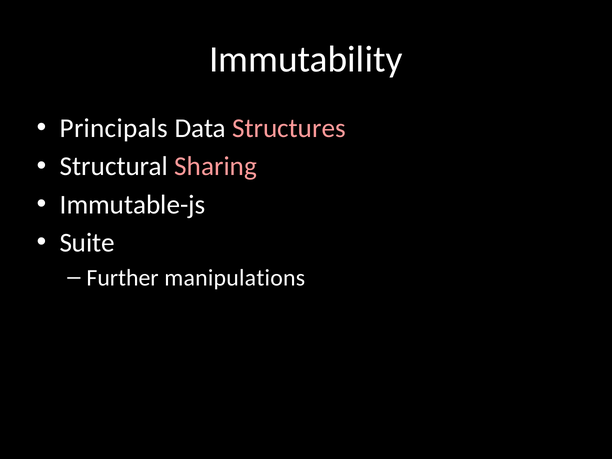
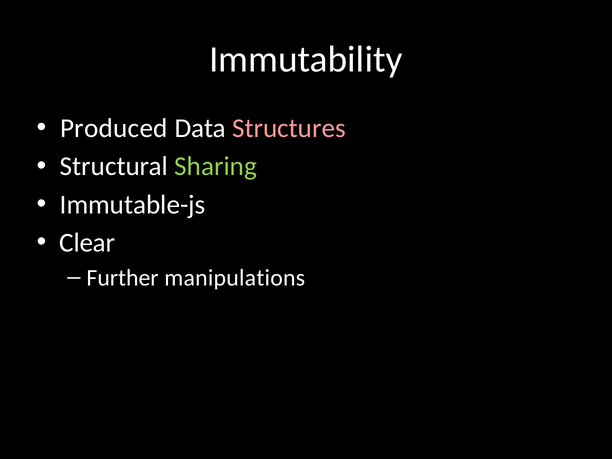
Principals: Principals -> Produced
Sharing colour: pink -> light green
Suite: Suite -> Clear
